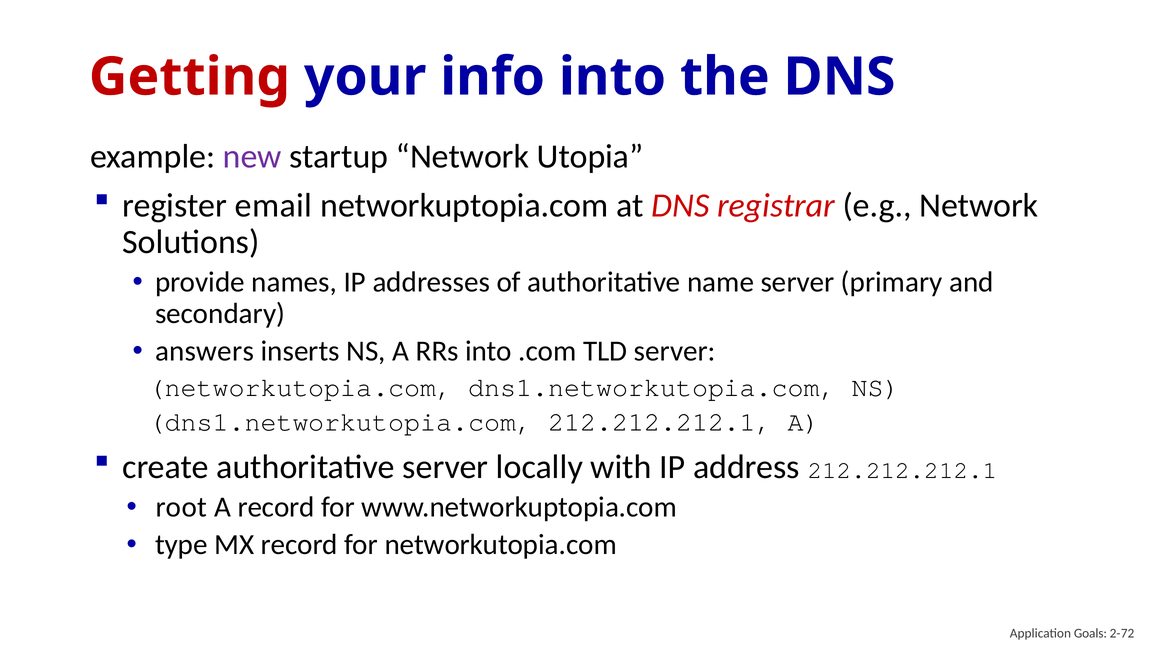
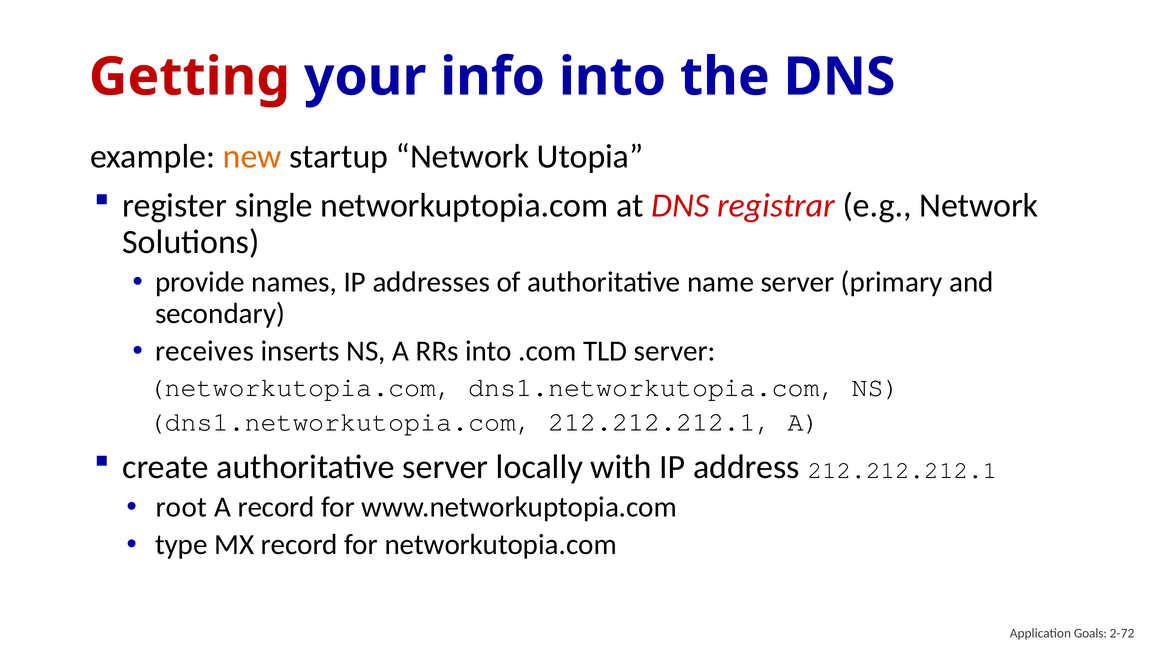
new colour: purple -> orange
email: email -> single
answers: answers -> receives
